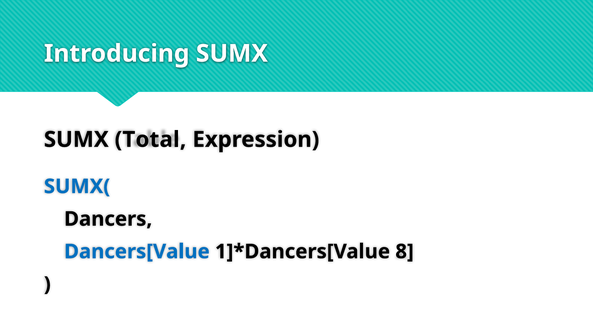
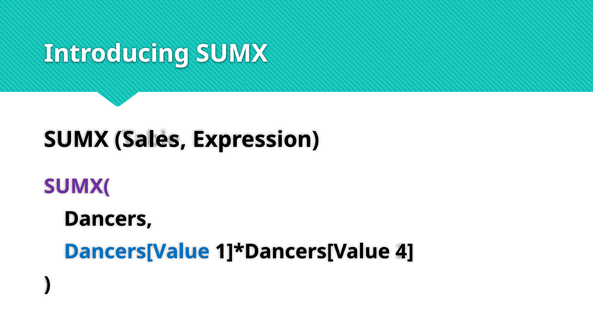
Total: Total -> Sales
SUMX( colour: blue -> purple
8: 8 -> 4
